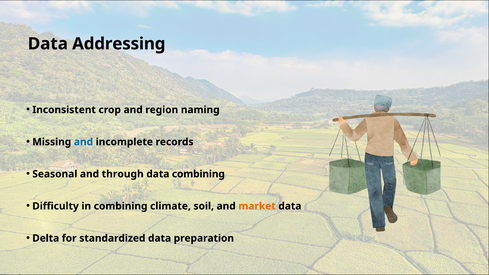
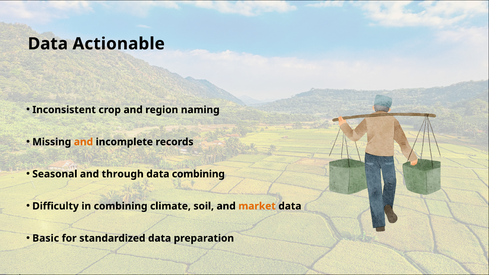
Addressing: Addressing -> Actionable
and at (83, 142) colour: blue -> orange
Delta: Delta -> Basic
